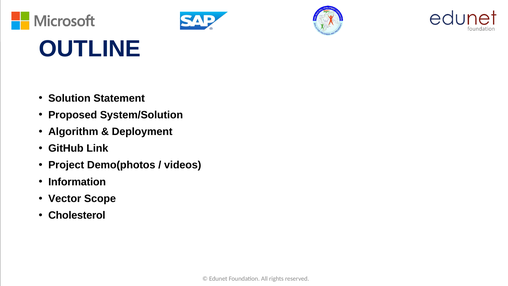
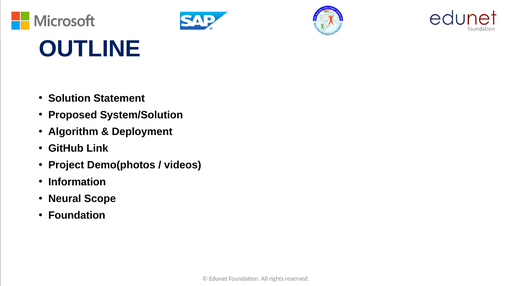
Vector: Vector -> Neural
Cholesterol at (77, 215): Cholesterol -> Foundation
